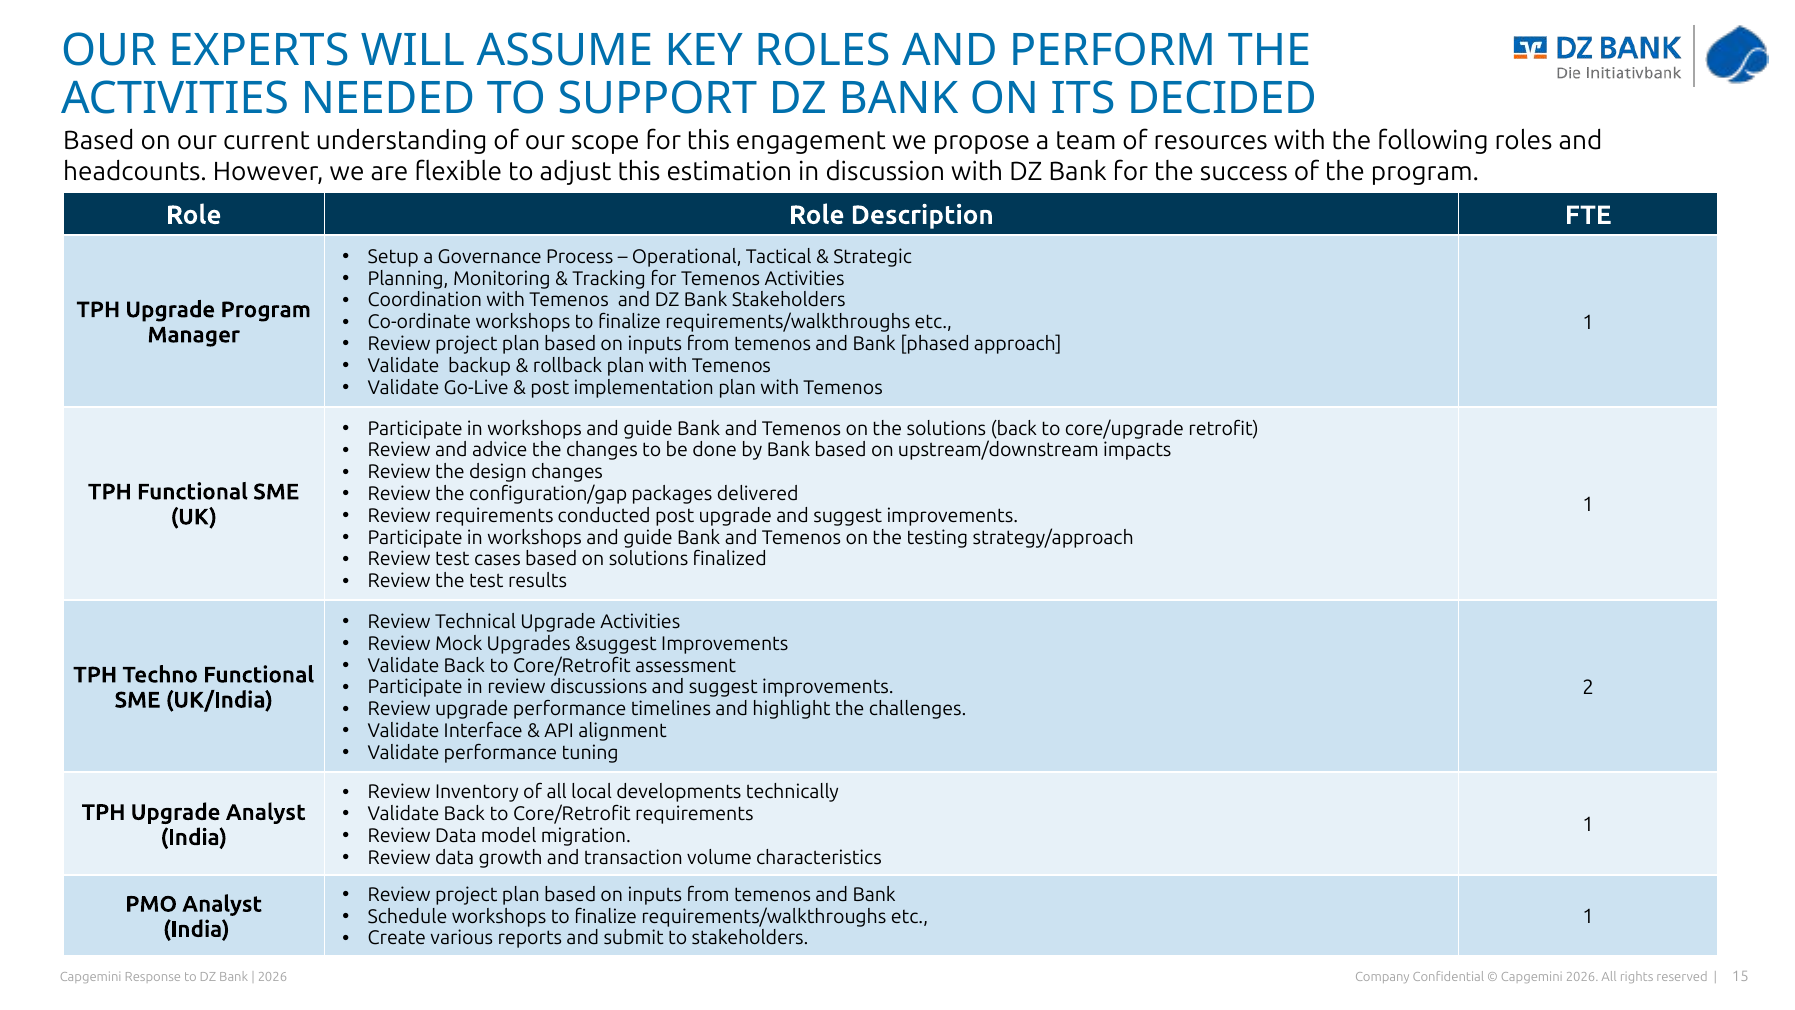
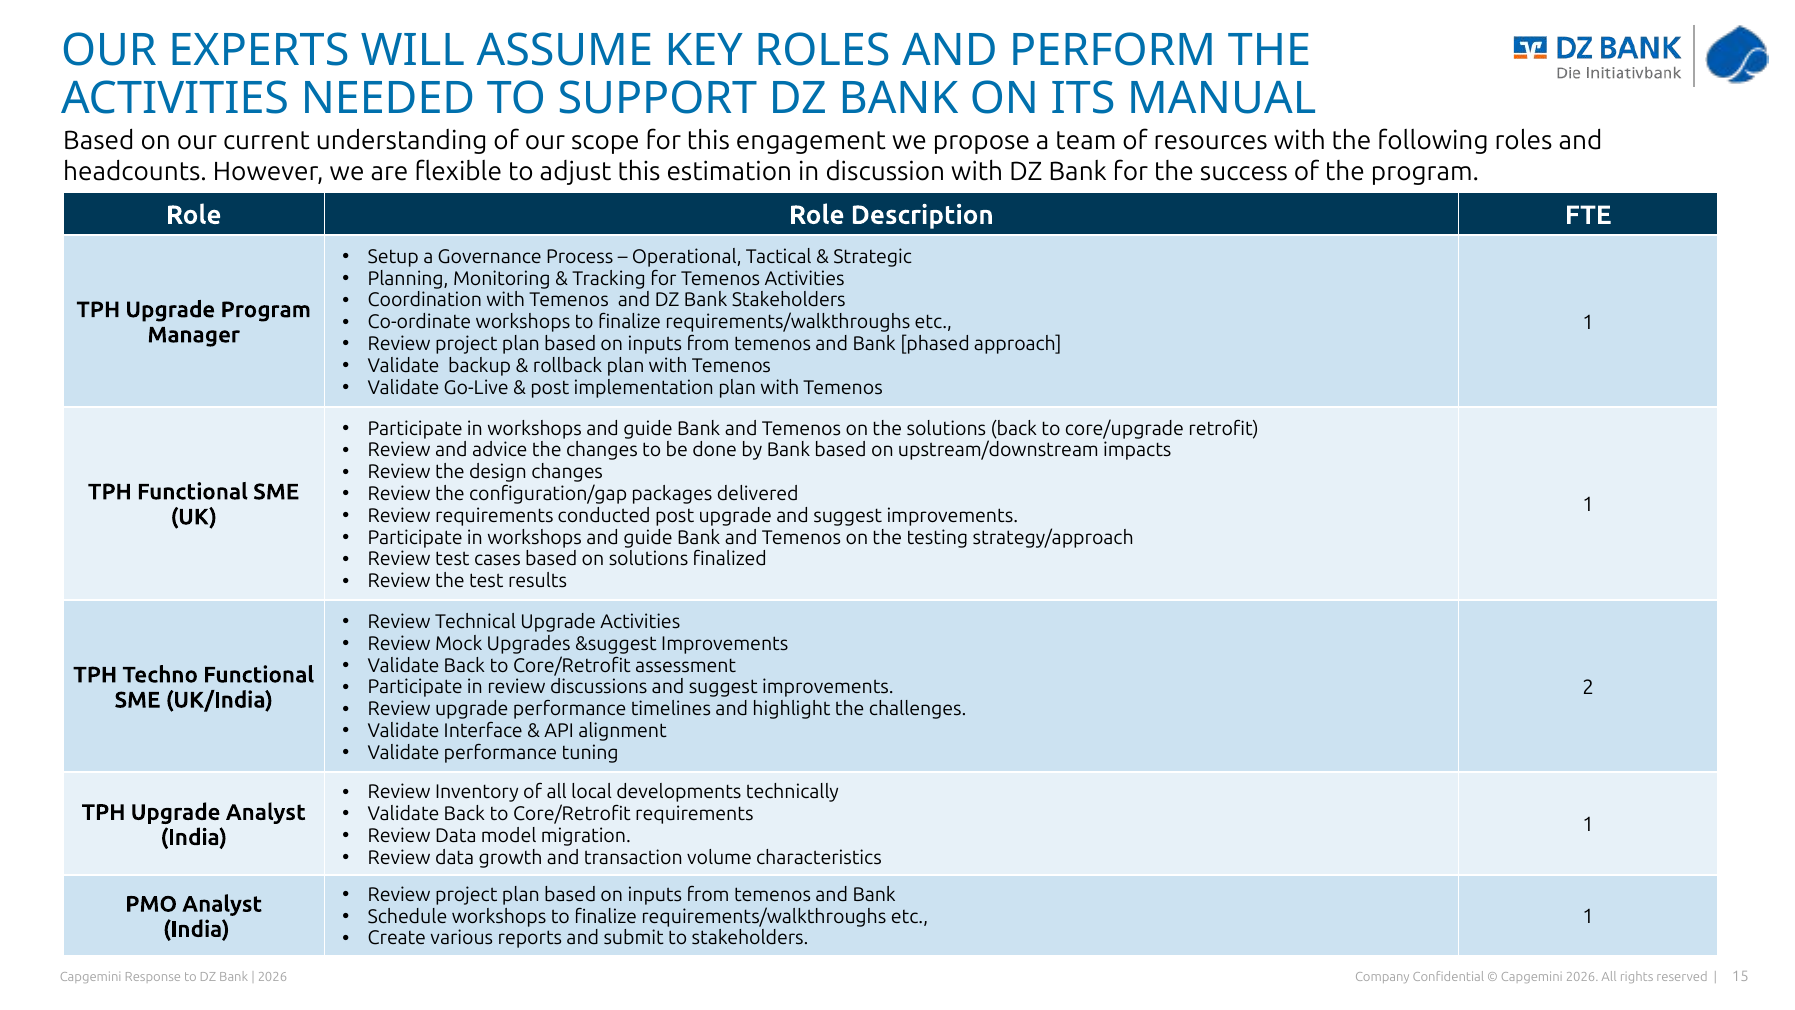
DECIDED: DECIDED -> MANUAL
